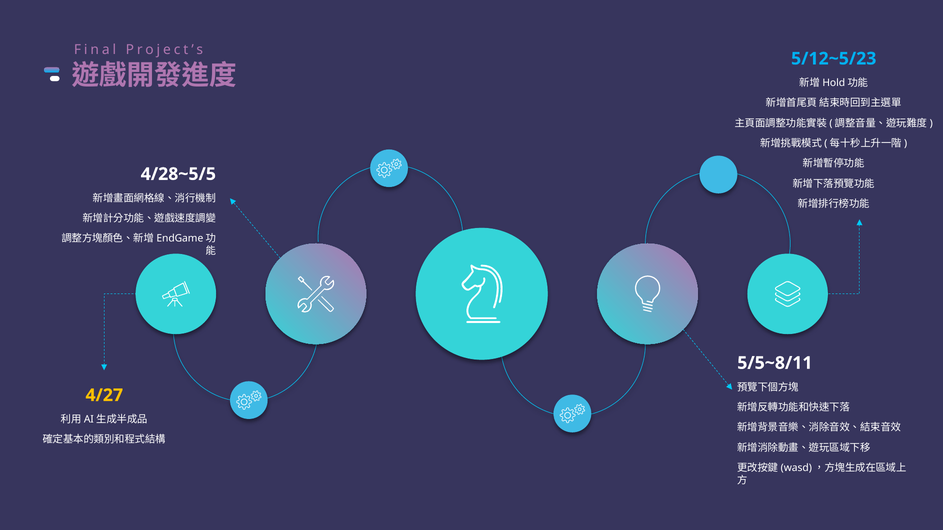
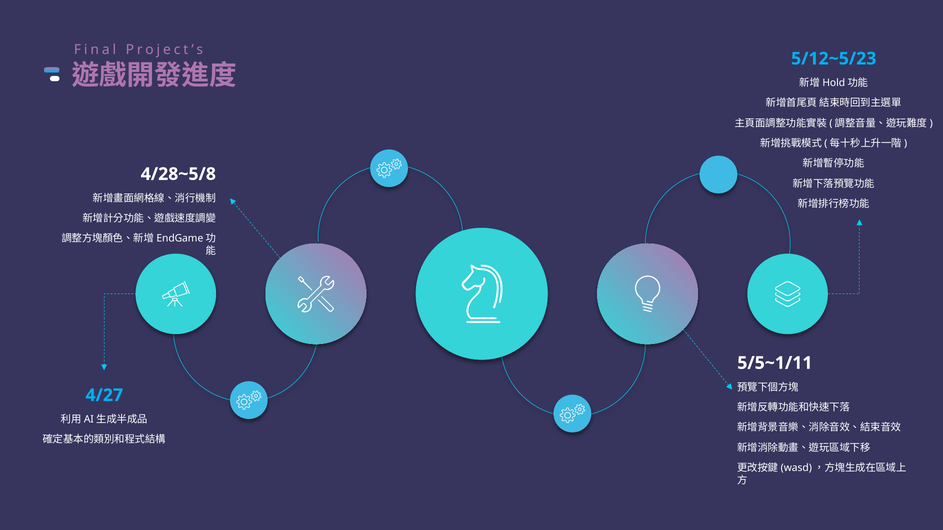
4/28~5/5: 4/28~5/5 -> 4/28~5/8
5/5~8/11: 5/5~8/11 -> 5/5~1/11
4/27 colour: yellow -> light blue
